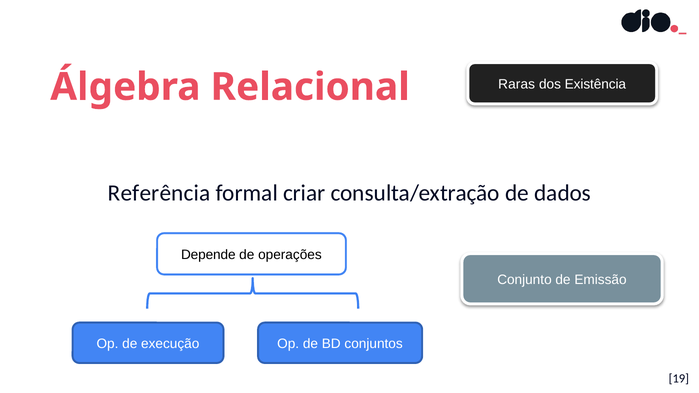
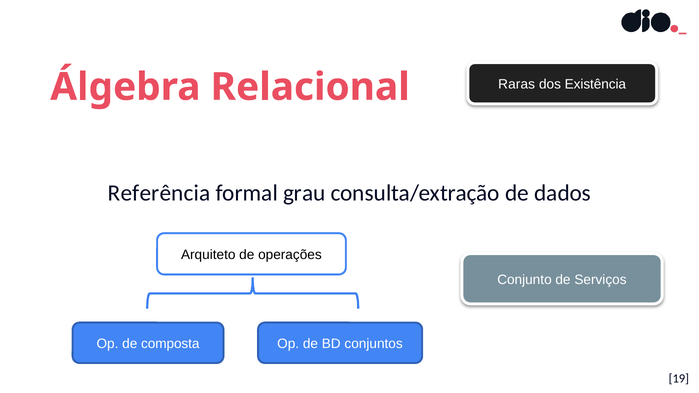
criar: criar -> grau
Depende: Depende -> Arquiteto
Emissão: Emissão -> Serviços
execução: execução -> composta
